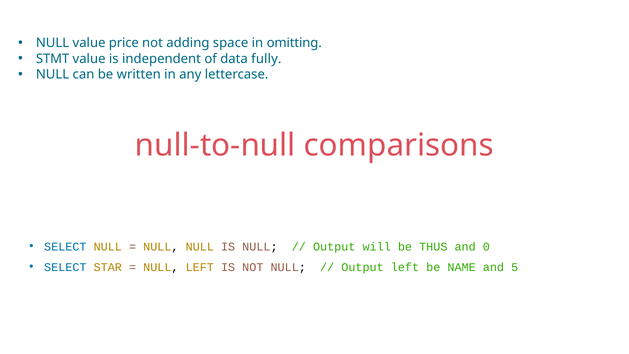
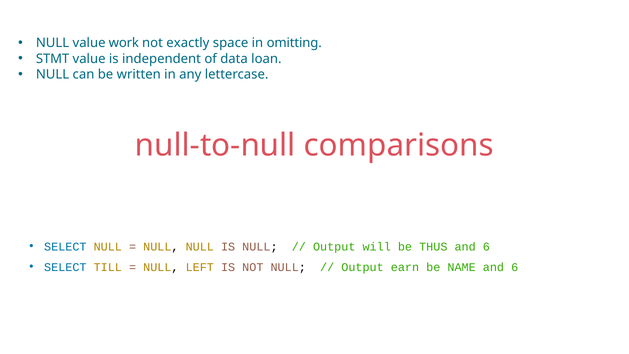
price: price -> work
adding: adding -> exactly
fully: fully -> loan
0 at (486, 247): 0 -> 6
STAR: STAR -> TILL
Output left: left -> earn
5 at (515, 267): 5 -> 6
